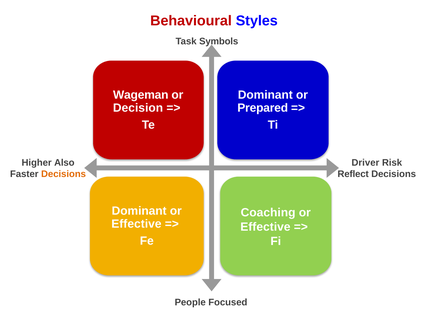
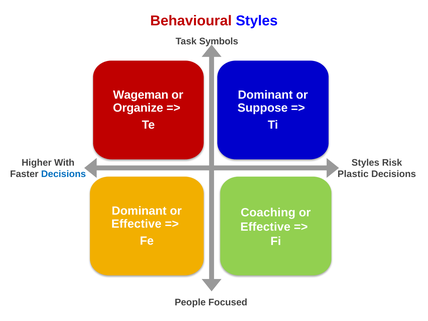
Decision: Decision -> Organize
Prepared: Prepared -> Suppose
Also: Also -> With
Driver at (365, 163): Driver -> Styles
Decisions at (64, 174) colour: orange -> blue
Reflect: Reflect -> Plastic
